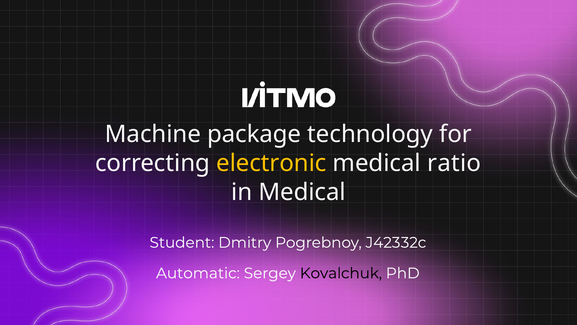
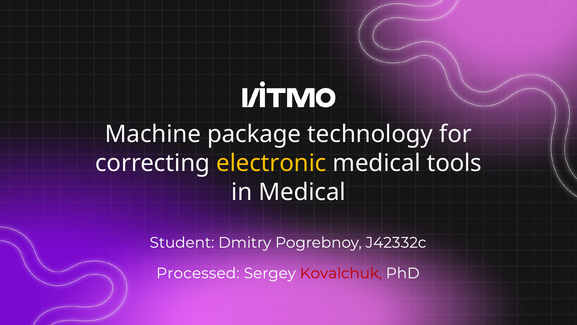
ratio: ratio -> tools
Automatic: Automatic -> Processed
Kovalchuk colour: black -> red
